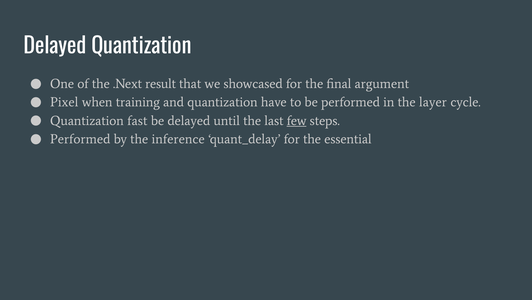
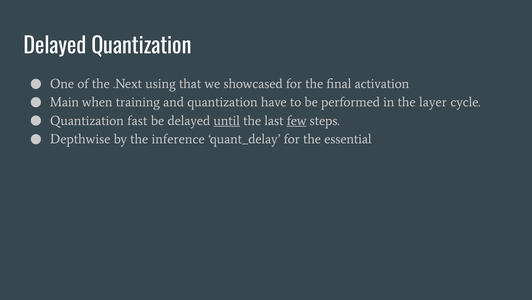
result: result -> using
argument: argument -> activation
Pixel: Pixel -> Main
until underline: none -> present
Performed at (80, 139): Performed -> Depthwise
